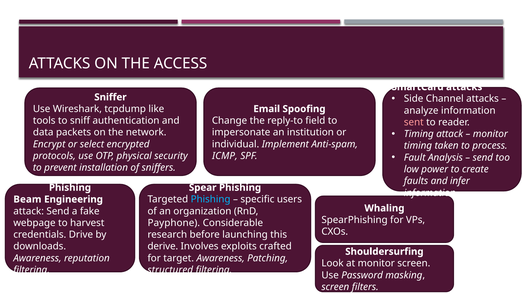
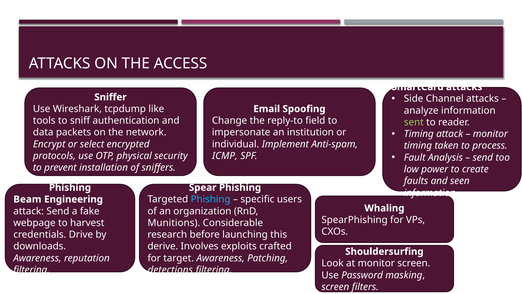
sent colour: pink -> light green
infer: infer -> seen
Payphone: Payphone -> Munitions
structured: structured -> detections
